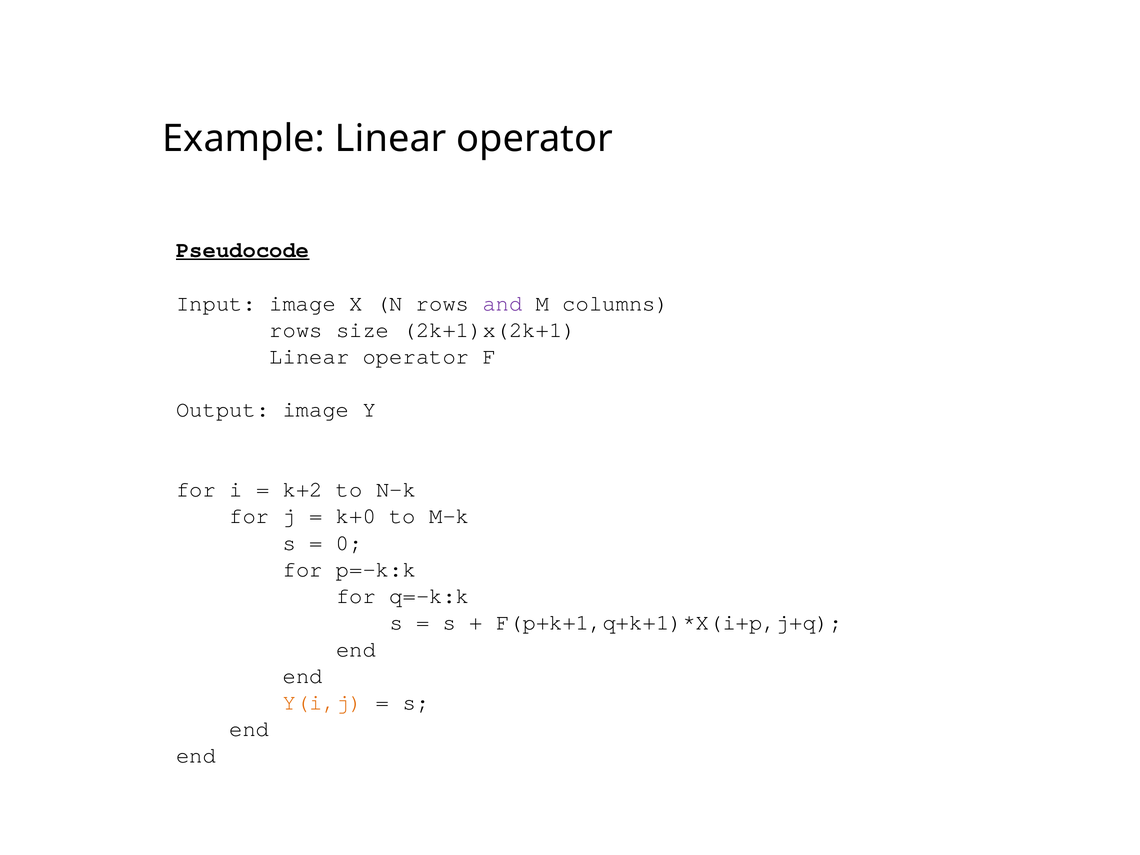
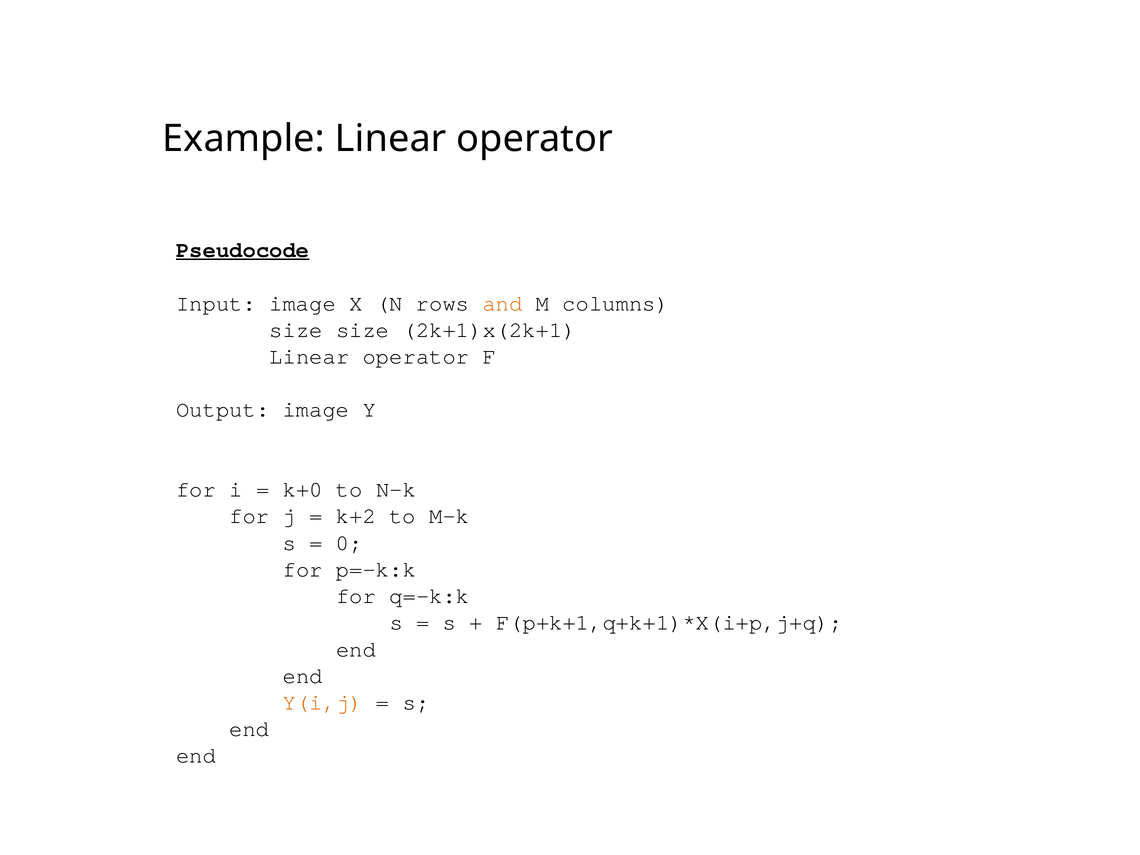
and colour: purple -> orange
rows at (296, 330): rows -> size
k+2: k+2 -> k+0
k+0: k+0 -> k+2
